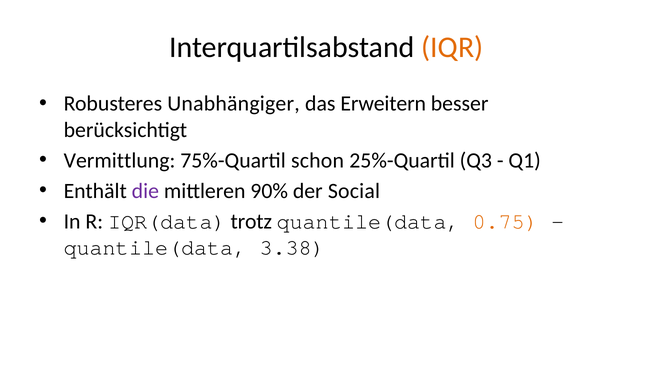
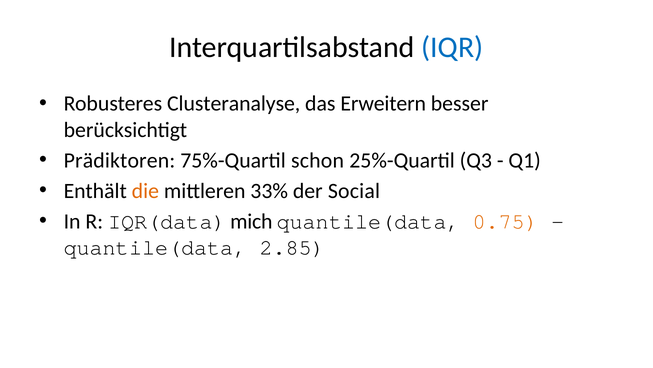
IQR colour: orange -> blue
Unabhängiger: Unabhängiger -> Clusteranalyse
Vermittlung: Vermittlung -> Prädiktoren
die colour: purple -> orange
90%: 90% -> 33%
trotz: trotz -> mich
3.38: 3.38 -> 2.85
